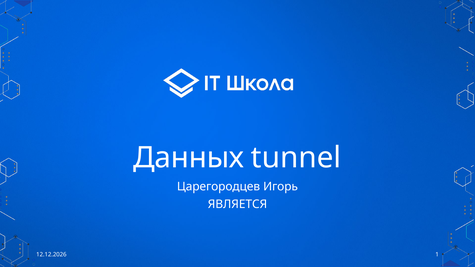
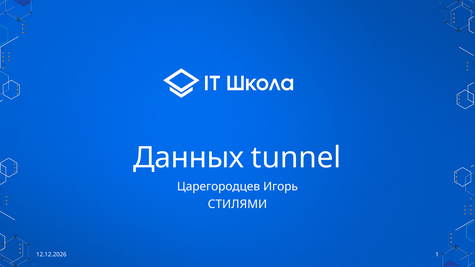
ЯВЛЯЕТСЯ: ЯВЛЯЕТСЯ -> СТИЛЯМИ
